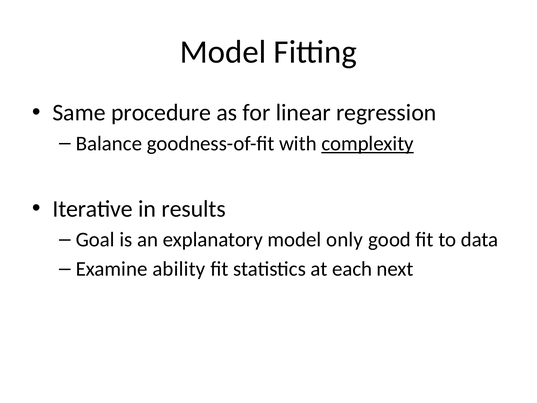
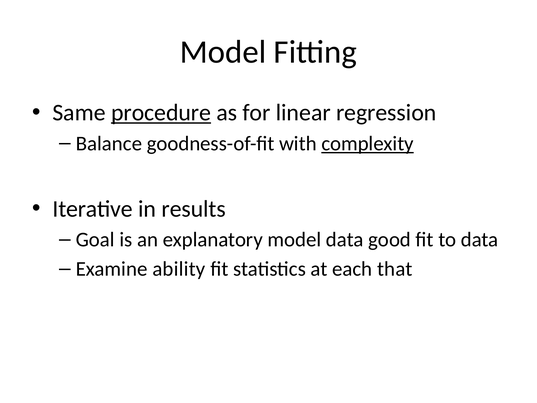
procedure underline: none -> present
model only: only -> data
next: next -> that
